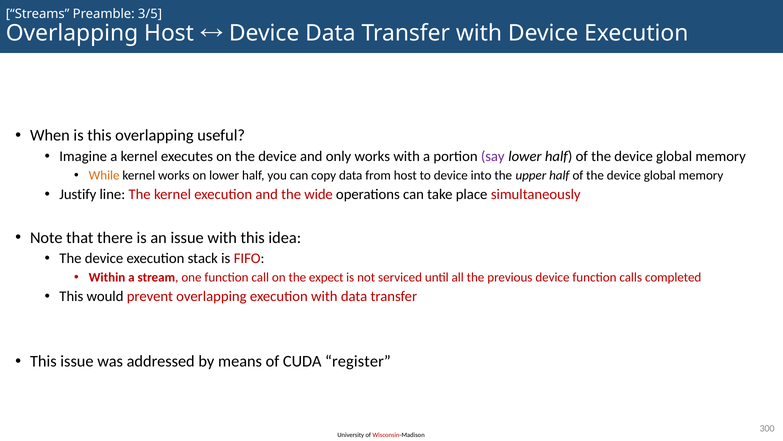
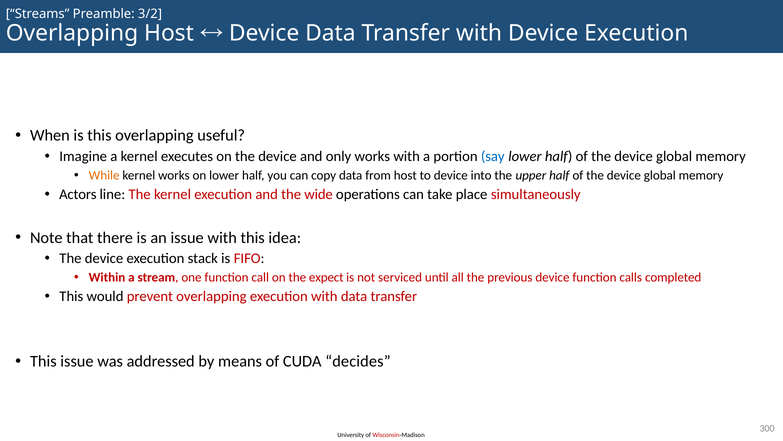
3/5: 3/5 -> 3/2
say colour: purple -> blue
Justify: Justify -> Actors
register: register -> decides
